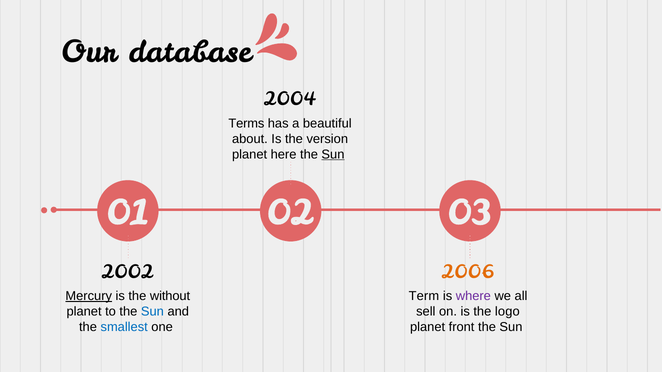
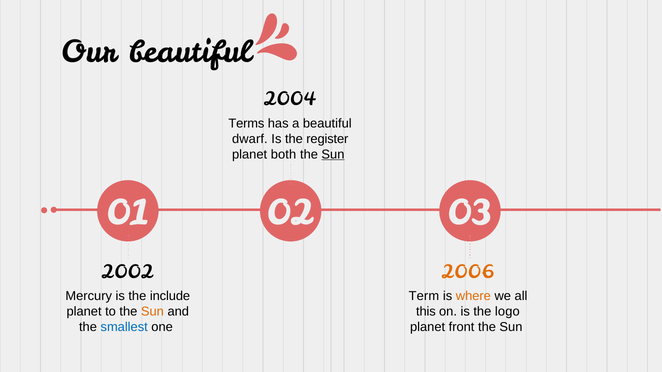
Our database: database -> beautiful
about: about -> dwarf
version: version -> register
here: here -> both
Mercury underline: present -> none
without: without -> include
where colour: purple -> orange
Sun at (152, 312) colour: blue -> orange
sell: sell -> this
